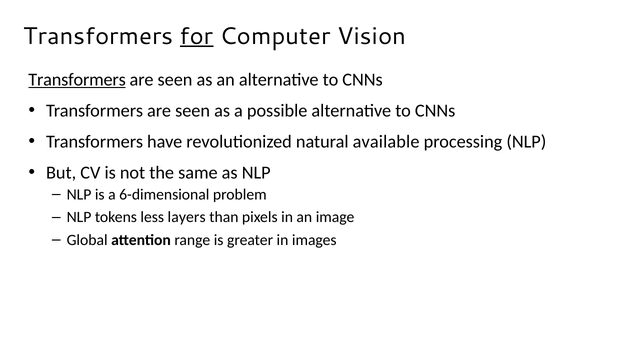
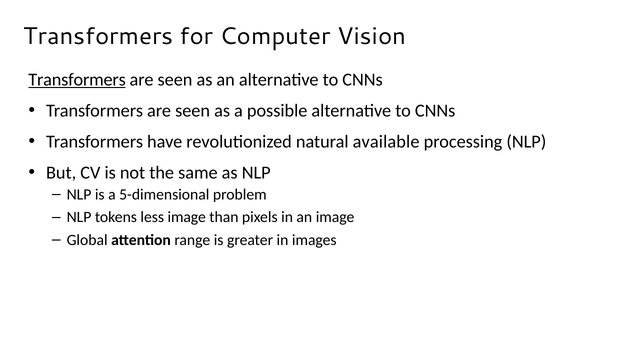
for underline: present -> none
6-dimensional: 6-dimensional -> 5-dimensional
less layers: layers -> image
